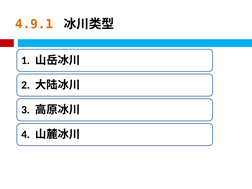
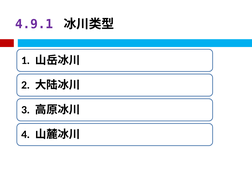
4.9.1 colour: orange -> purple
